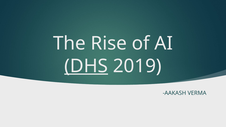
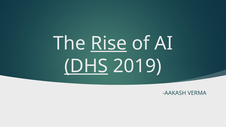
Rise underline: none -> present
